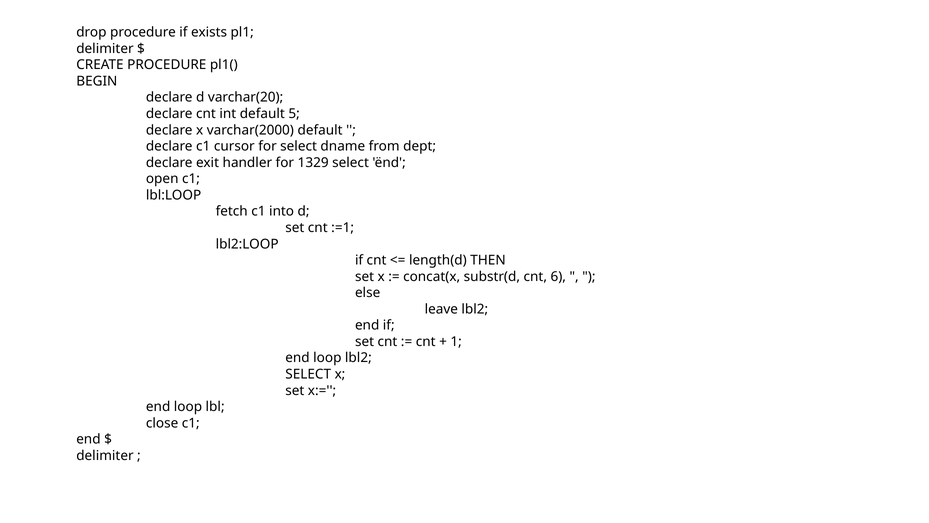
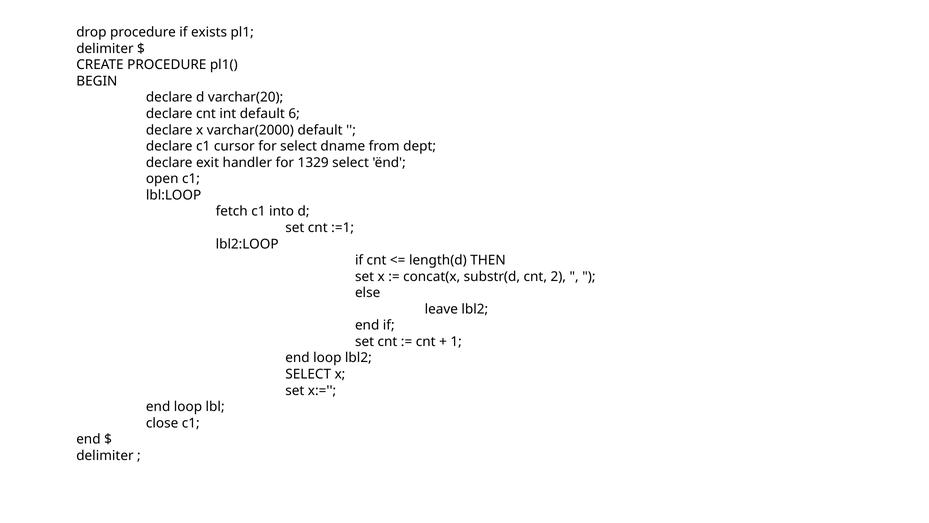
5: 5 -> 6
6: 6 -> 2
